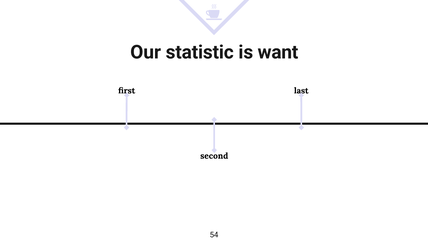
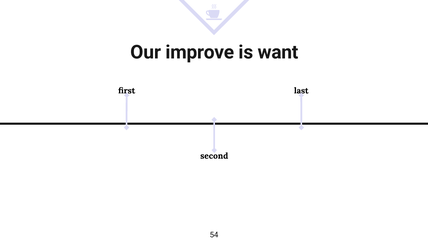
statistic: statistic -> improve
